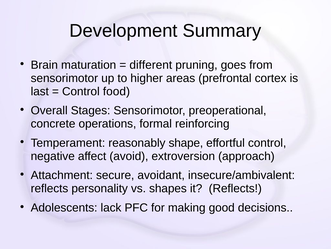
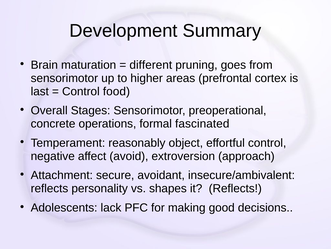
reinforcing: reinforcing -> fascinated
shape: shape -> object
